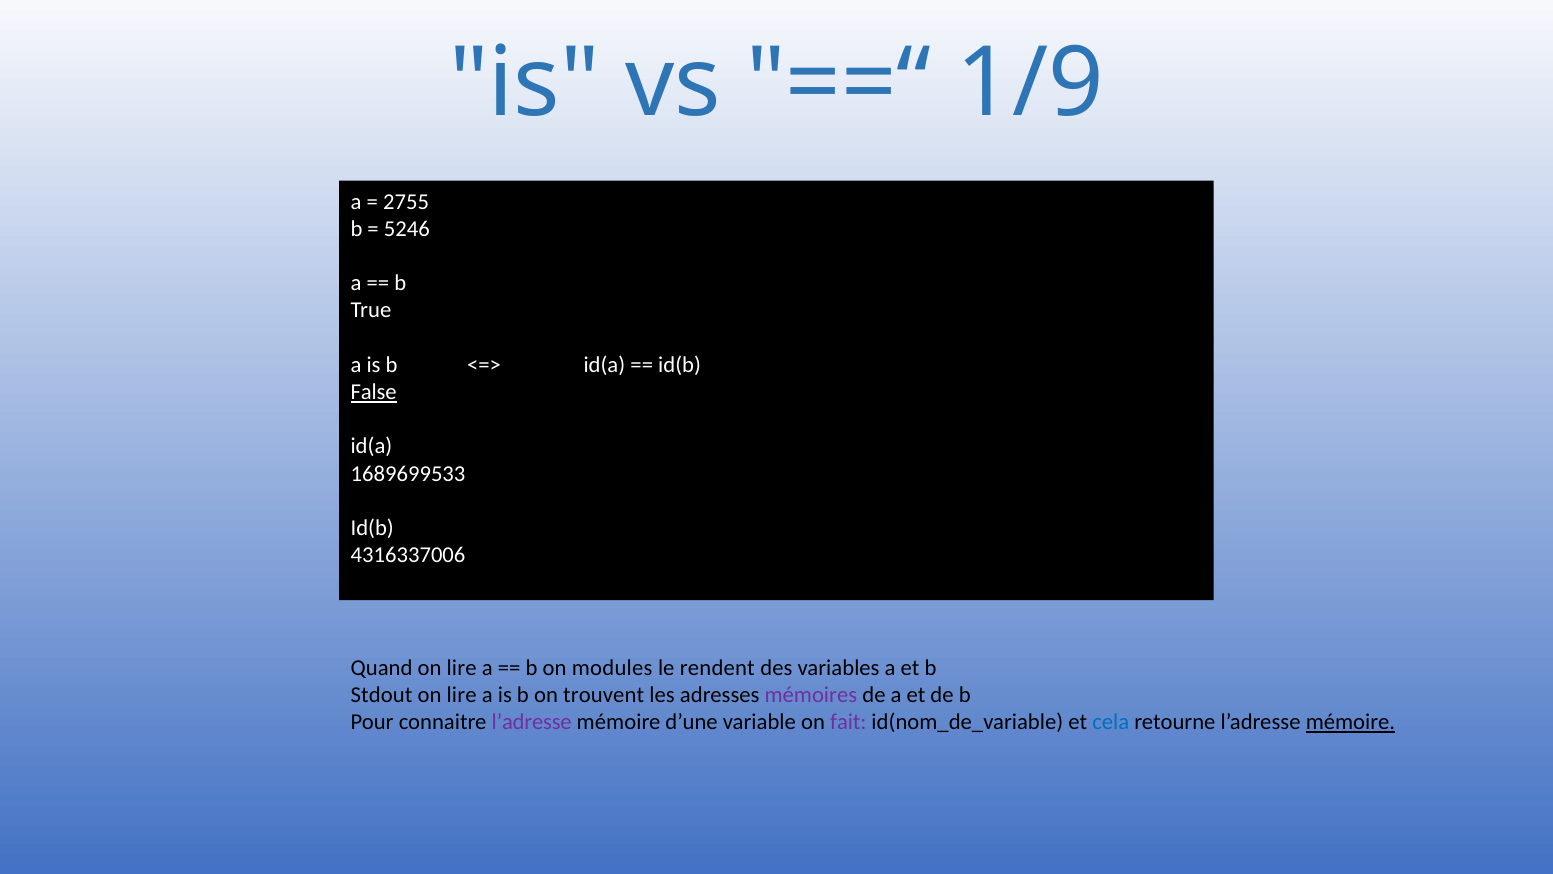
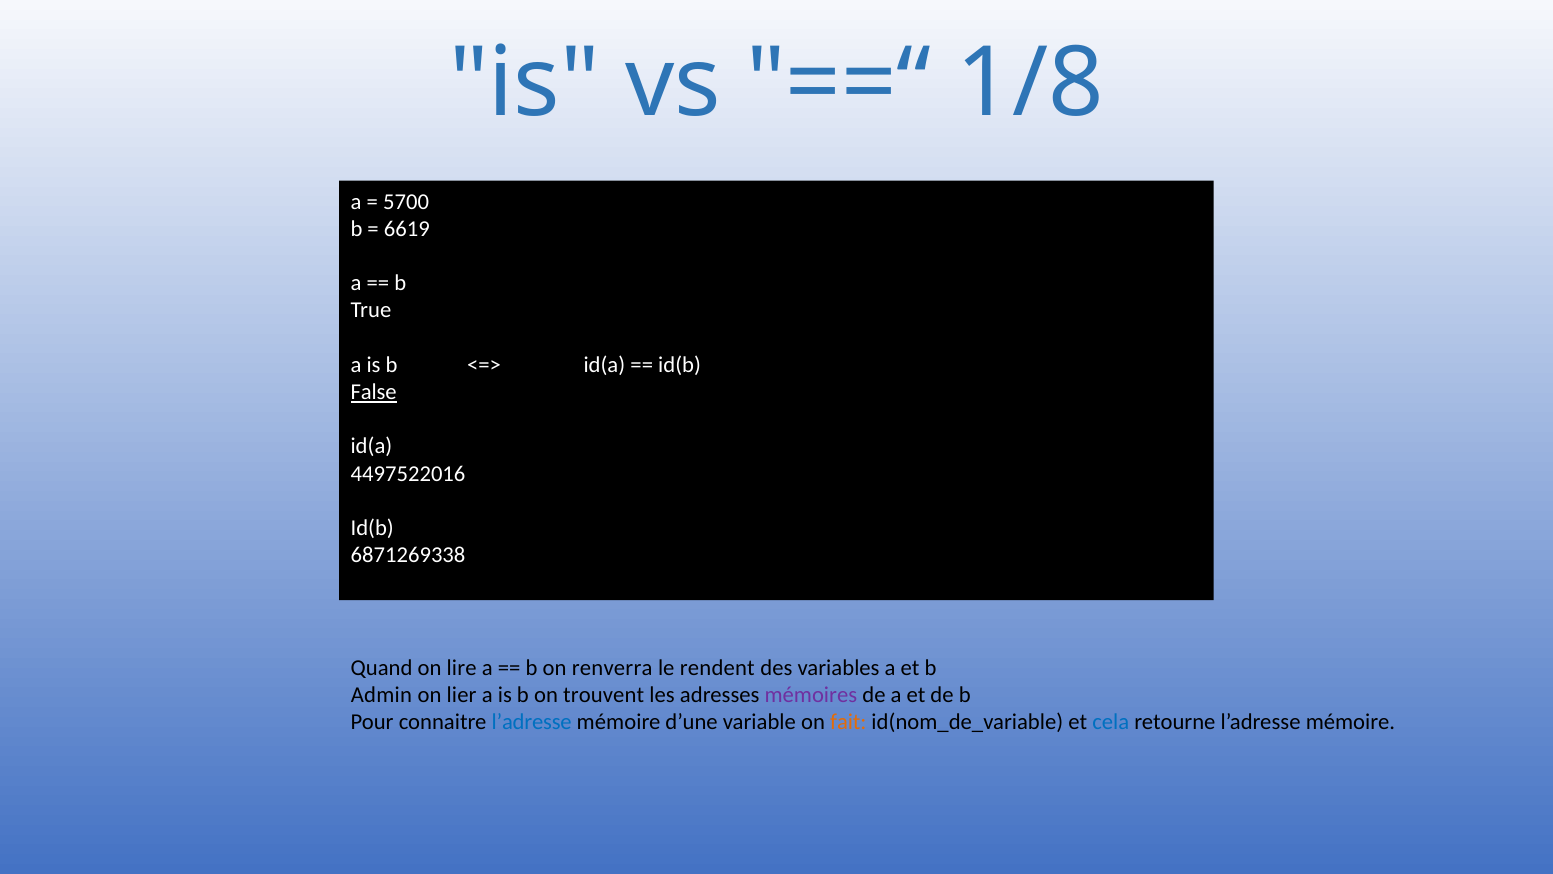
1/9: 1/9 -> 1/8
2755: 2755 -> 5700
5246: 5246 -> 6619
1689699533: 1689699533 -> 4497522016
4316337006: 4316337006 -> 6871269338
modules: modules -> renverra
Stdout: Stdout -> Admin
lire at (462, 695): lire -> lier
l’adresse at (532, 722) colour: purple -> blue
fait colour: purple -> orange
mémoire at (1350, 722) underline: present -> none
